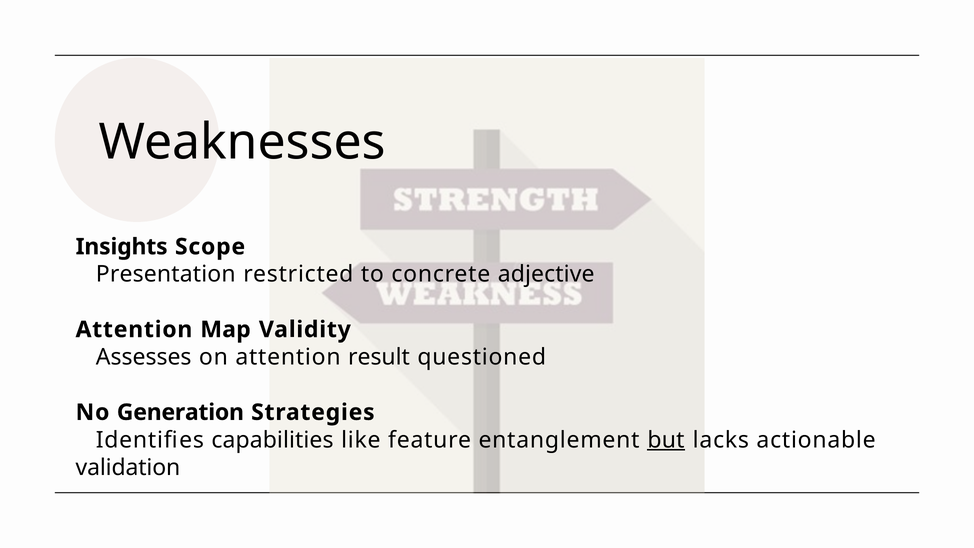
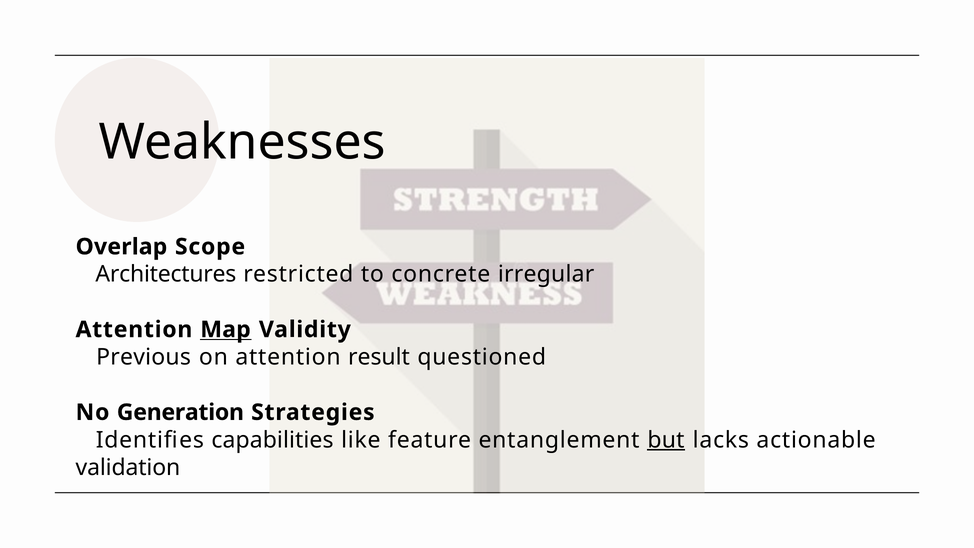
Insights: Insights -> Overlap
Presentation: Presentation -> Architectures
adjective: adjective -> irregular
Map underline: none -> present
Assesses: Assesses -> Previous
